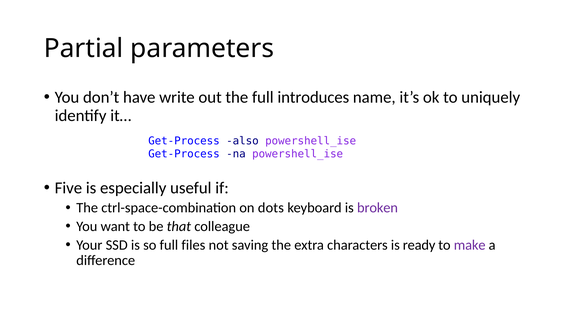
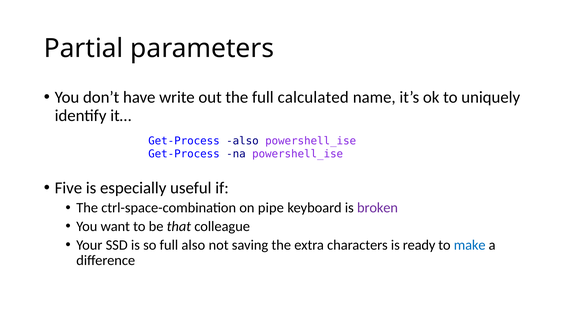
introduces: introduces -> calculated
dots: dots -> pipe
full files: files -> also
make colour: purple -> blue
